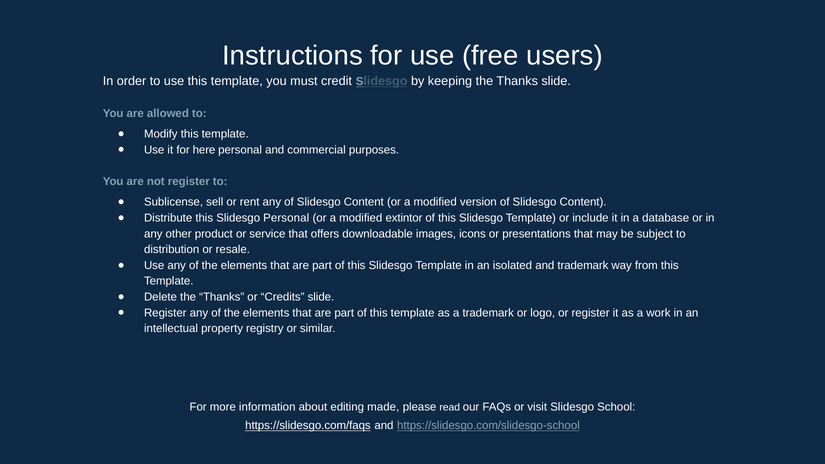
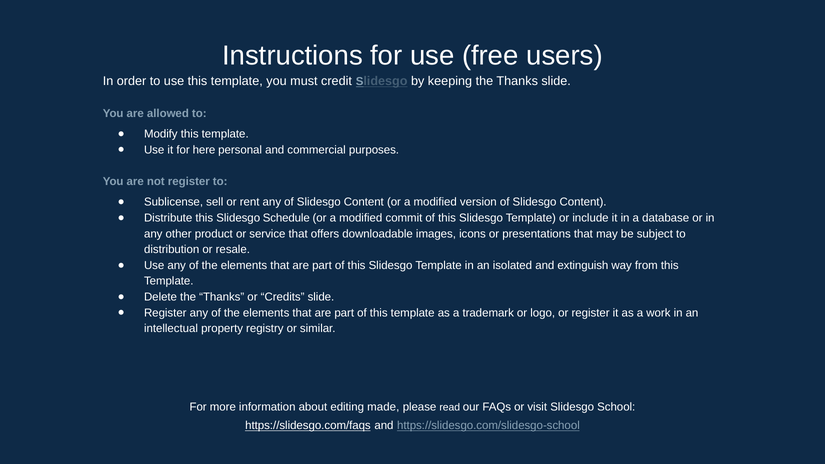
Slidesgo Personal: Personal -> Schedule
extintor: extintor -> commit
and trademark: trademark -> extinguish
